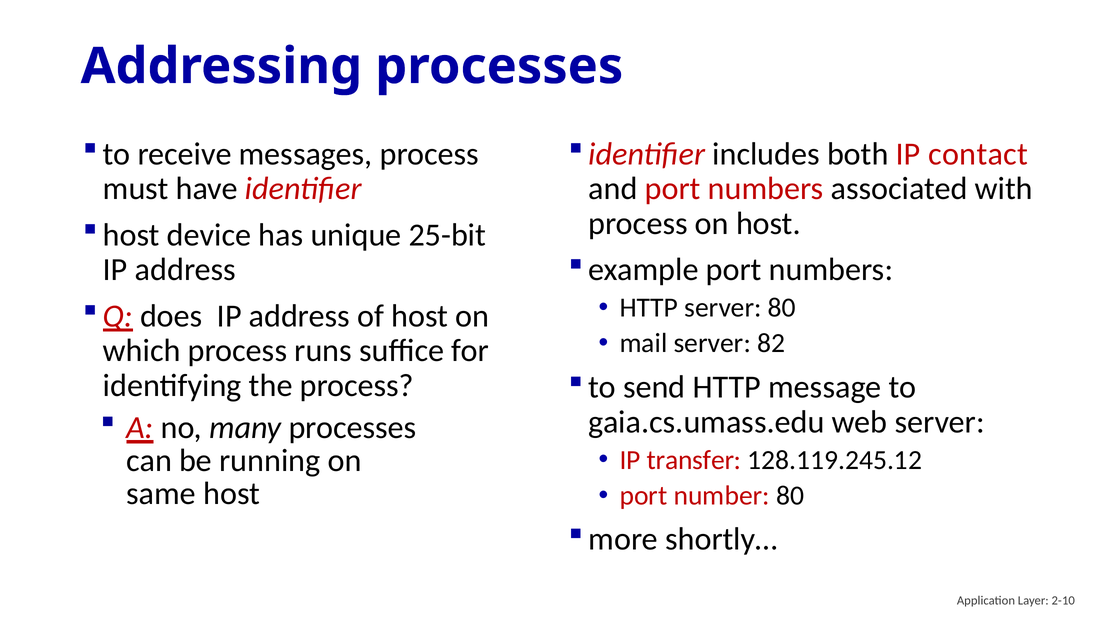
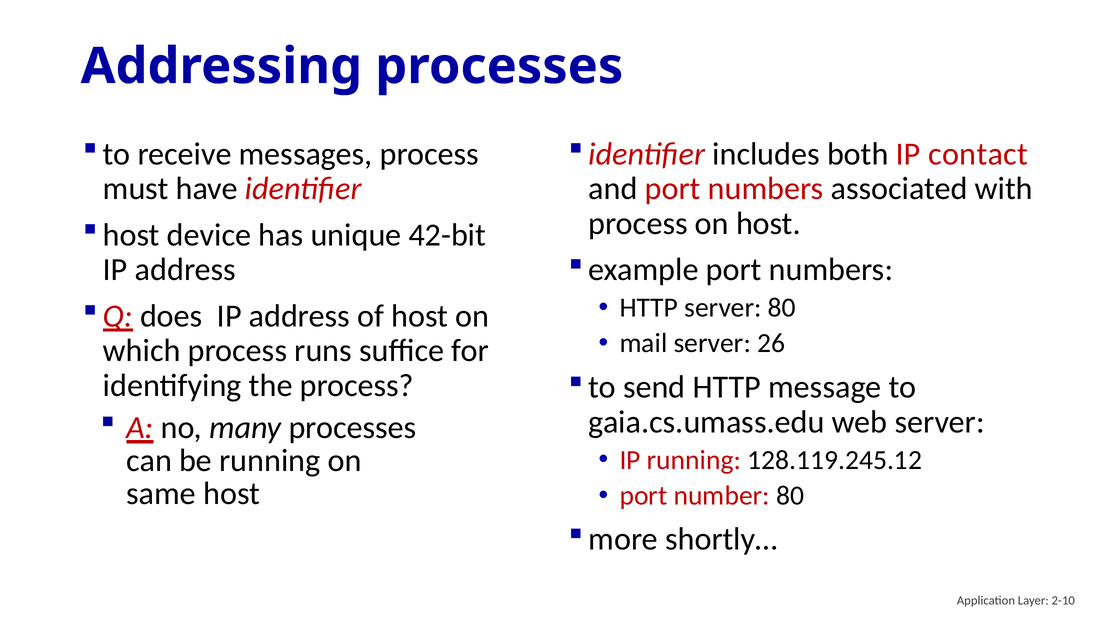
25-bit: 25-bit -> 42-bit
82: 82 -> 26
IP transfer: transfer -> running
